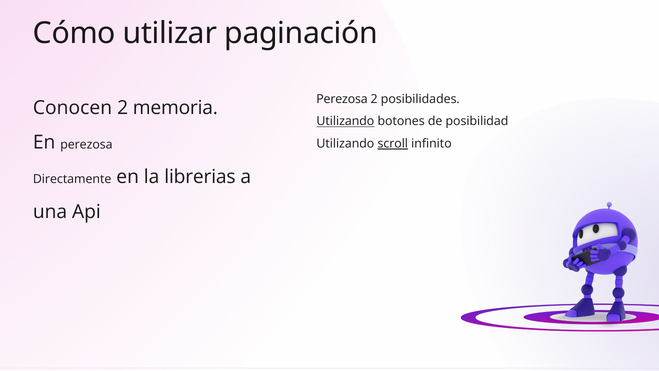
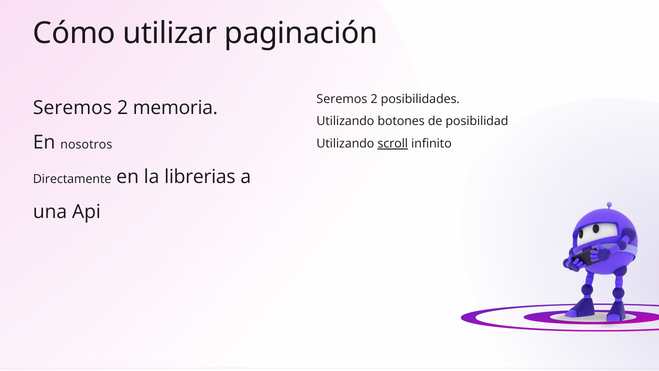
Perezosa at (342, 99): Perezosa -> Seremos
Conocen at (73, 108): Conocen -> Seremos
Utilizando at (345, 121) underline: present -> none
En perezosa: perezosa -> nosotros
